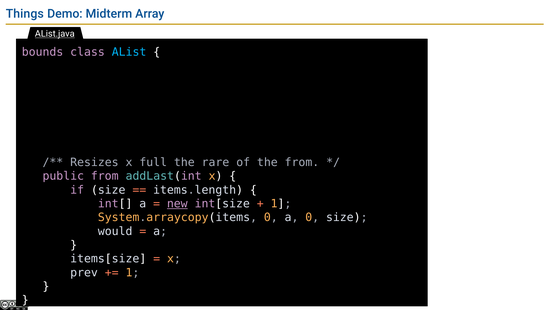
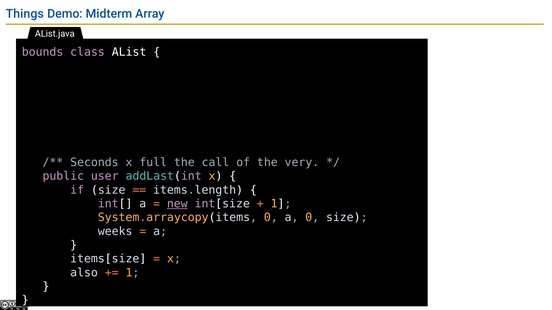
AList.java underline: present -> none
AList colour: light blue -> white
Resizes: Resizes -> Seconds
rare: rare -> call
the from: from -> very
public from: from -> user
would: would -> weeks
prev: prev -> also
